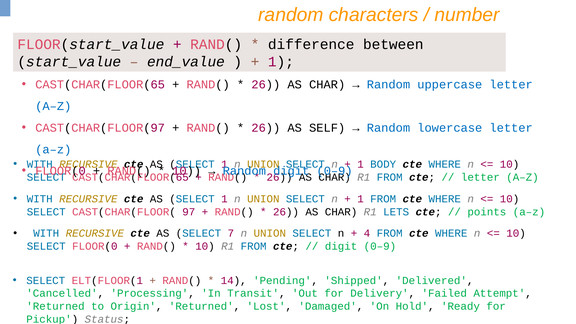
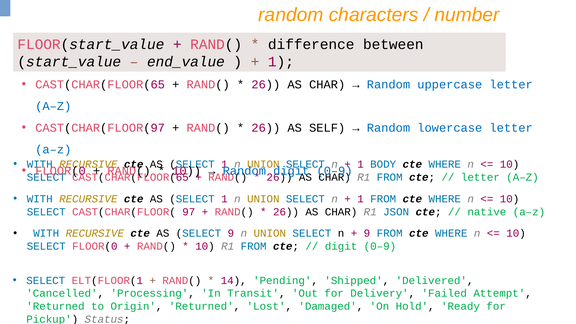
LETS: LETS -> JSON
points: points -> native
SELECT 7: 7 -> 9
4 at (367, 233): 4 -> 9
